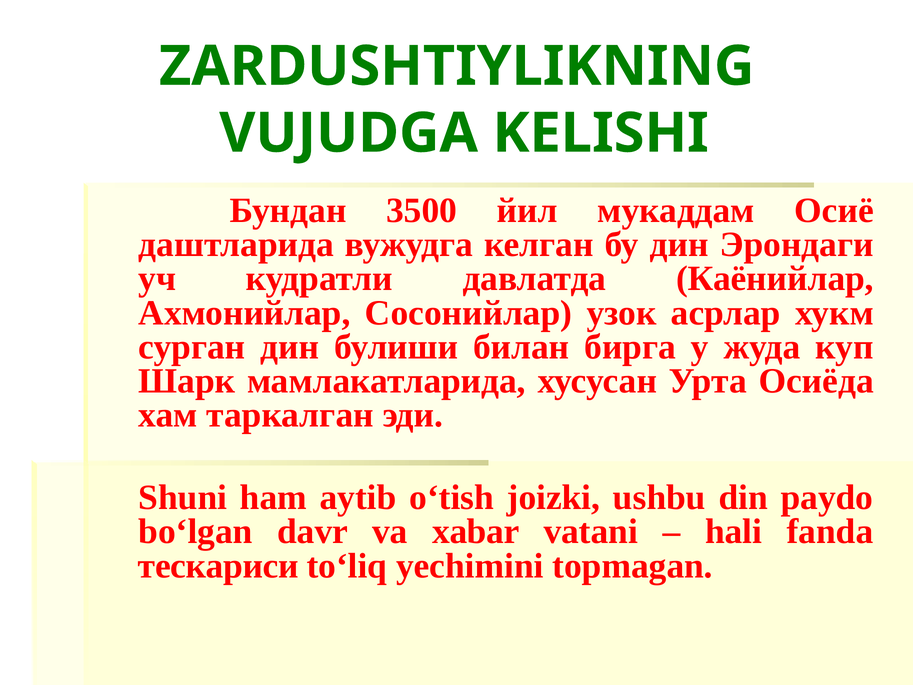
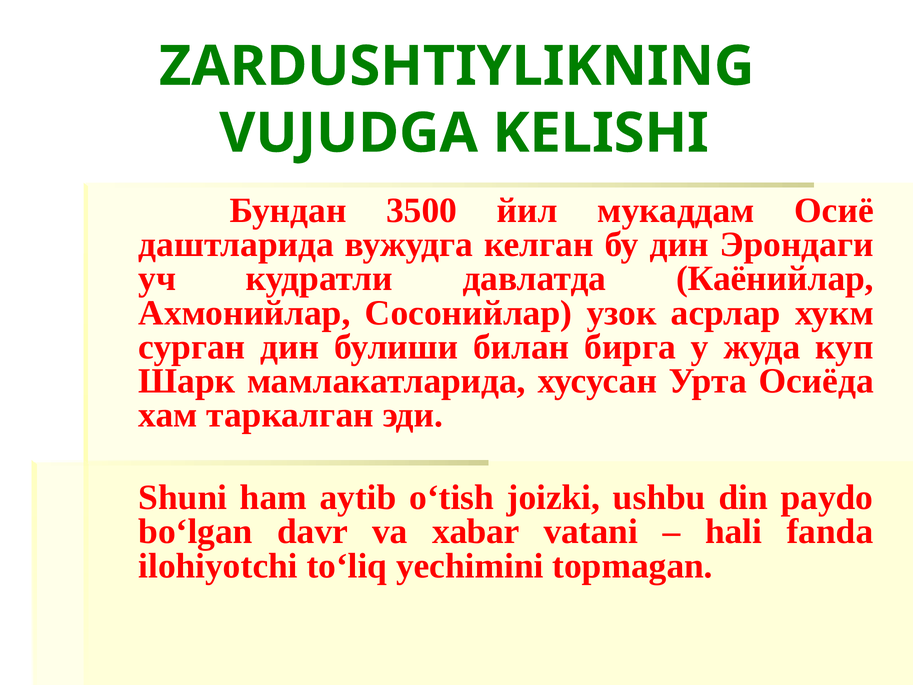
тескариси: тескариси -> ilohiyotchi
